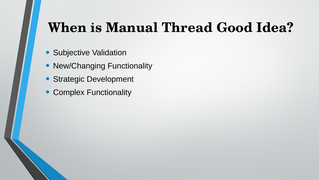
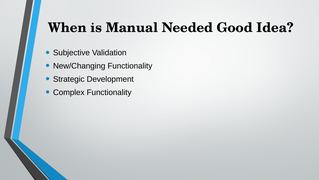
Thread: Thread -> Needed
